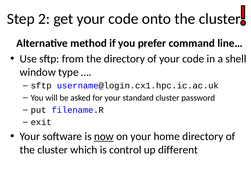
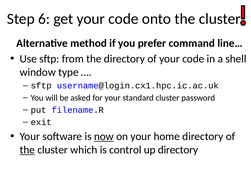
2: 2 -> 6
the at (27, 150) underline: none -> present
up different: different -> directory
